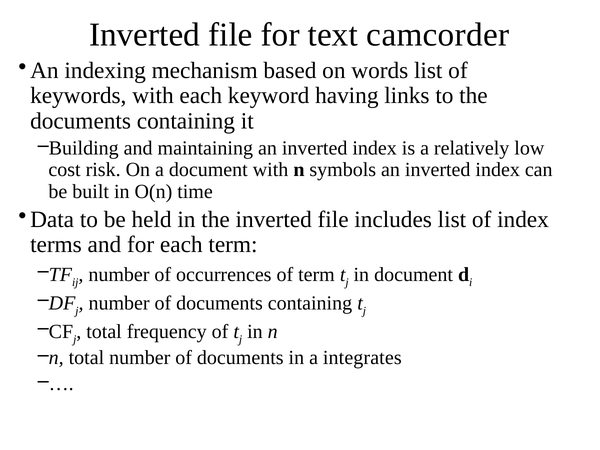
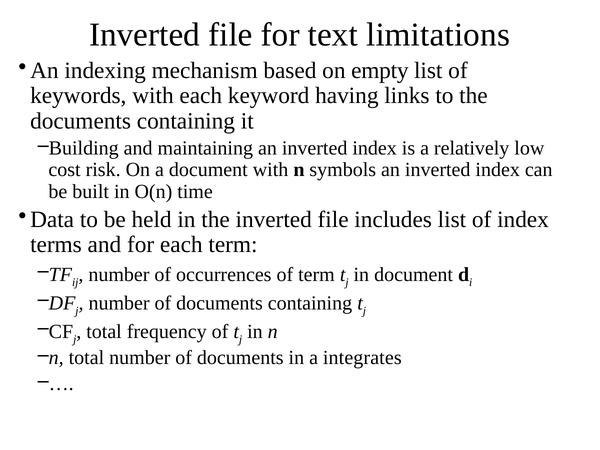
camcorder: camcorder -> limitations
words: words -> empty
